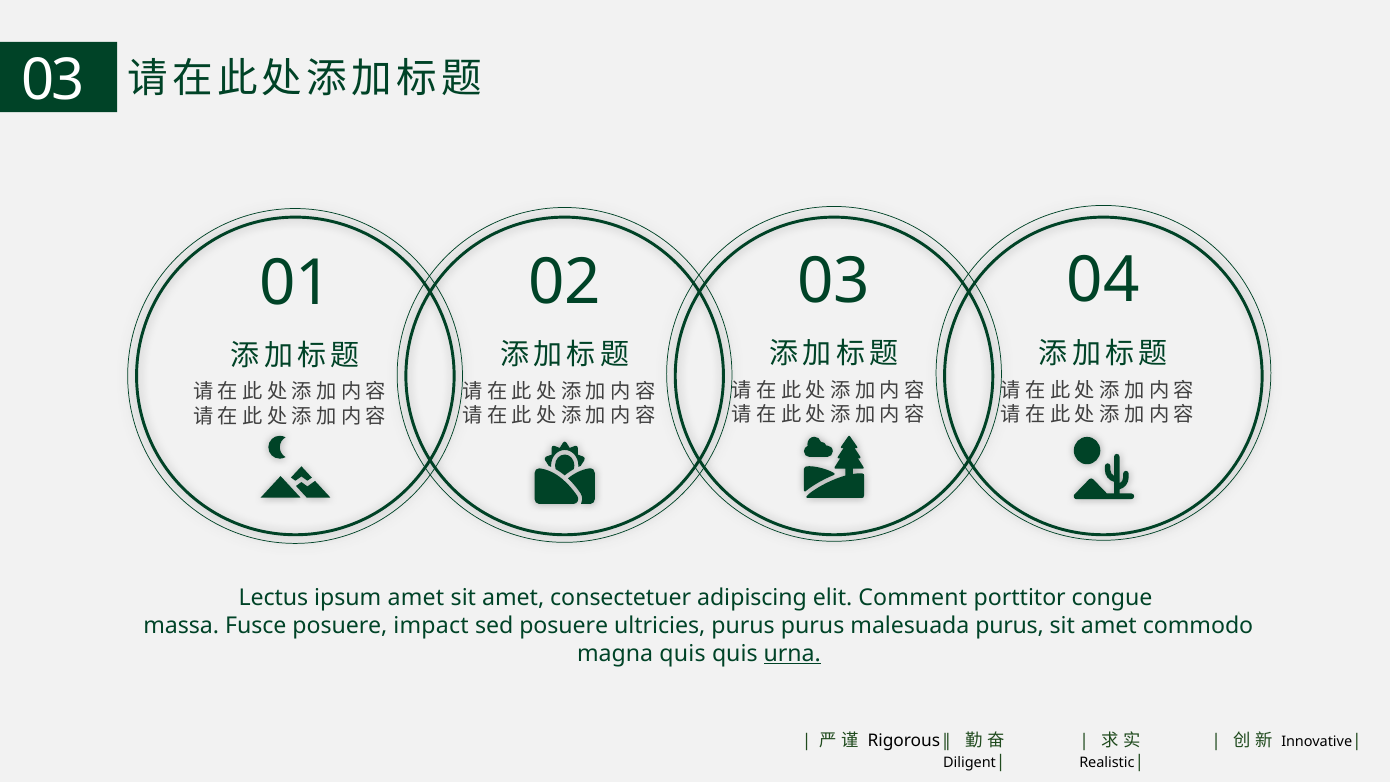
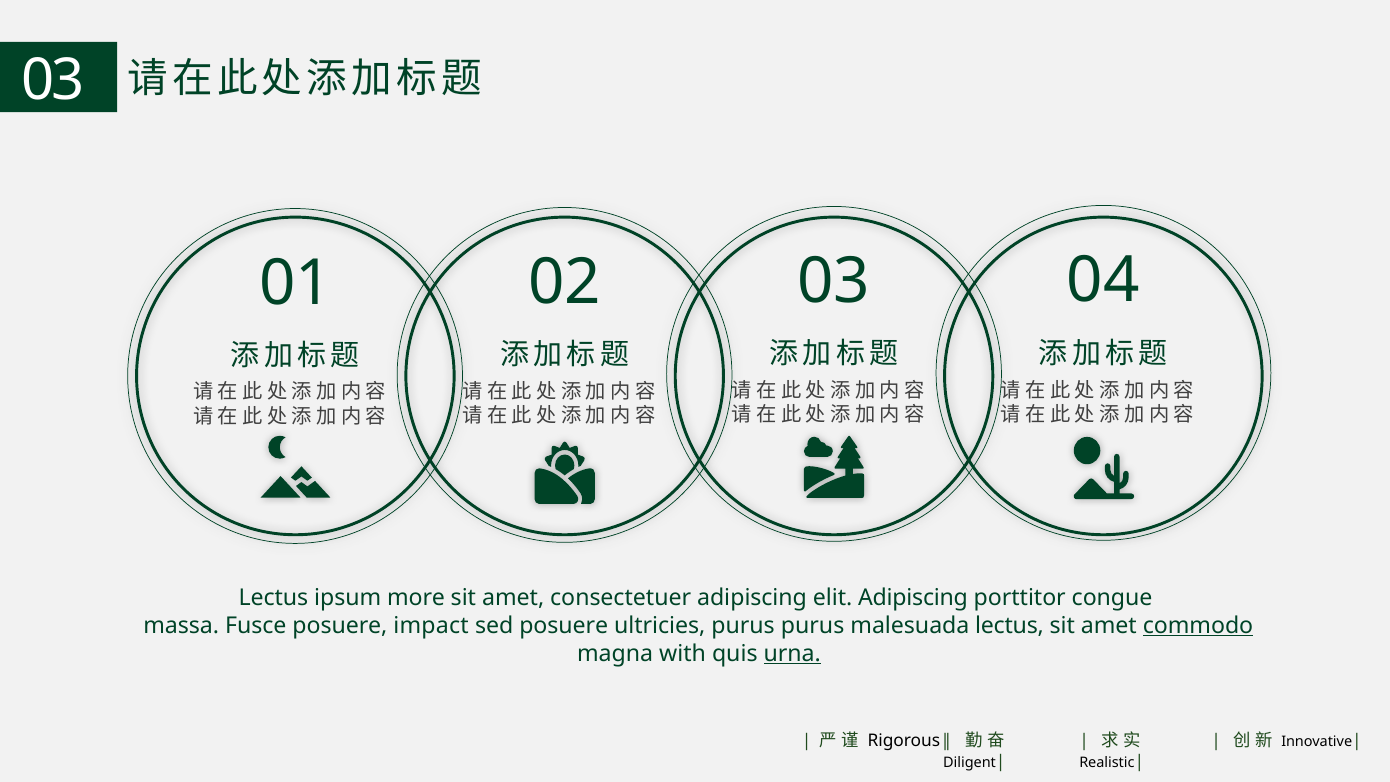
ipsum amet: amet -> more
elit Comment: Comment -> Adipiscing
malesuada purus: purus -> lectus
commodo underline: none -> present
magna quis: quis -> with
